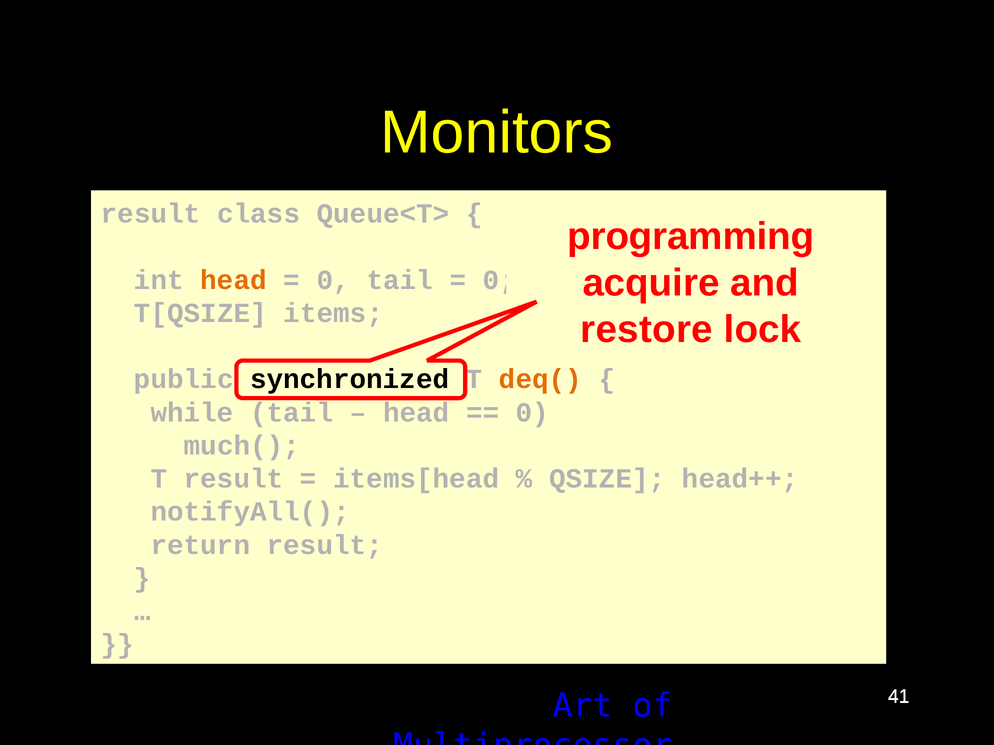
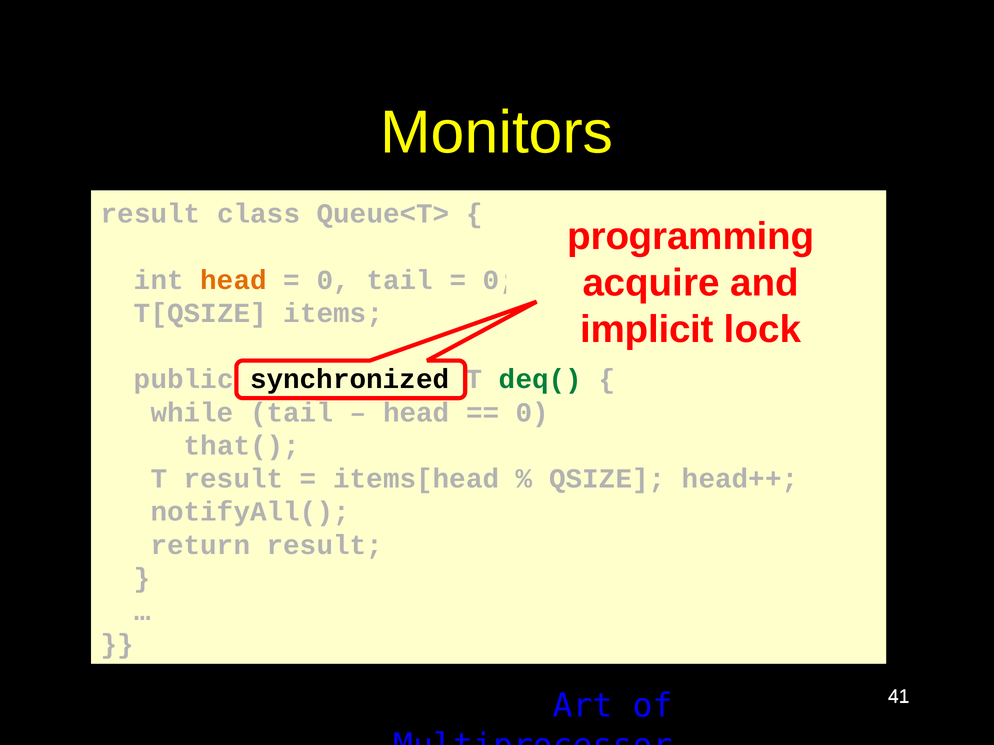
restore: restore -> implicit
deq( colour: orange -> green
much(: much( -> that(
